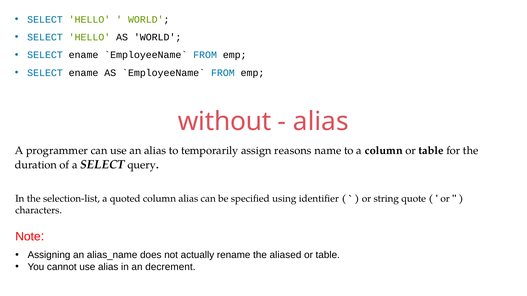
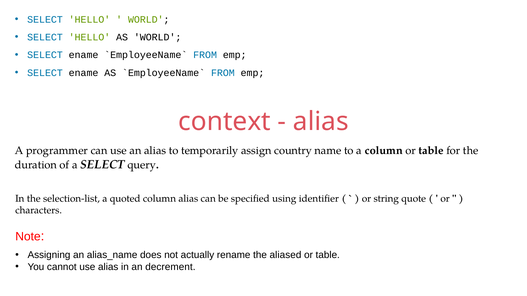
without: without -> context
reasons: reasons -> country
